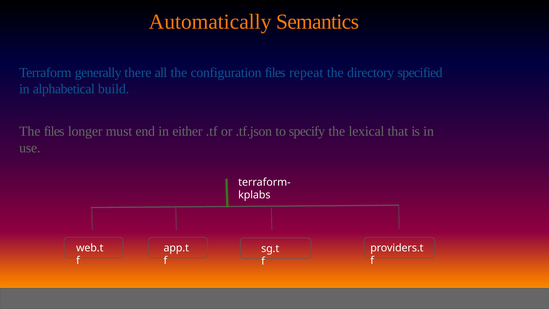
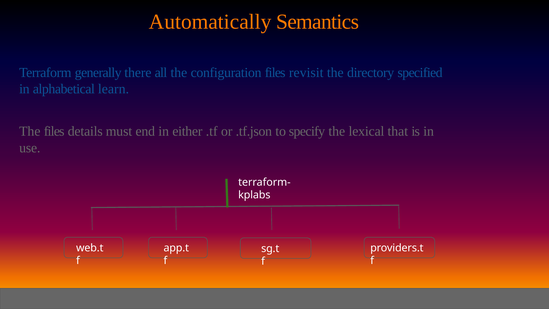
repeat: repeat -> revisit
build: build -> learn
longer: longer -> details
